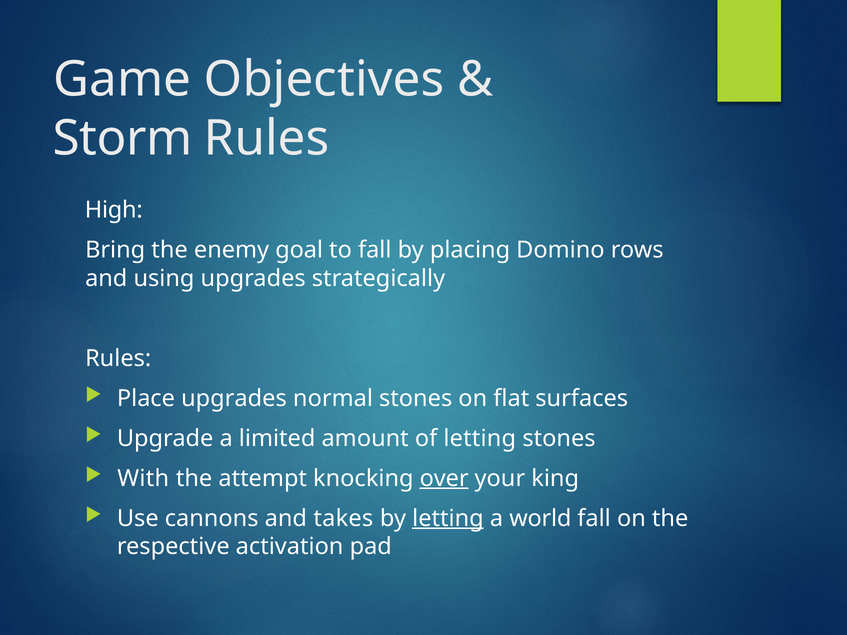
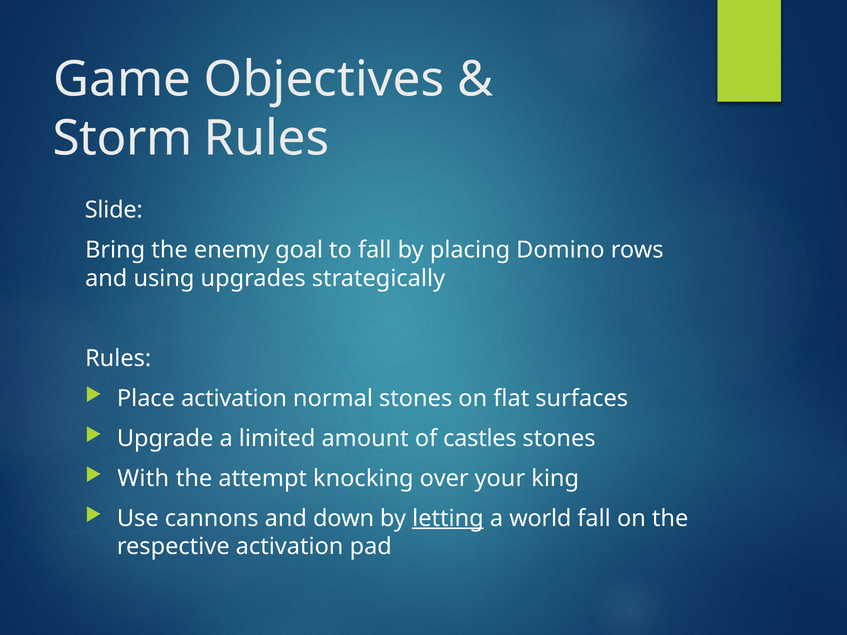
High: High -> Slide
Place upgrades: upgrades -> activation
of letting: letting -> castles
over underline: present -> none
takes: takes -> down
